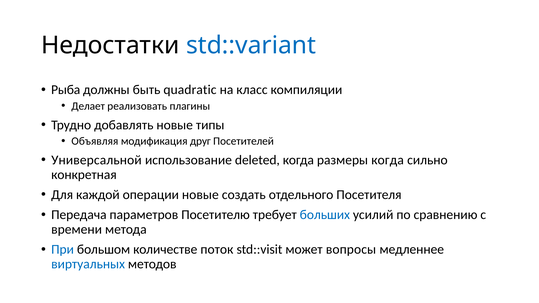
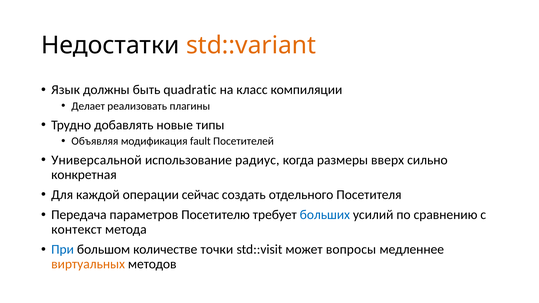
std::variant colour: blue -> orange
Рыба: Рыба -> Язык
друг: друг -> fault
deleted: deleted -> радиус
размеры когда: когда -> вверх
операции новые: новые -> сейчас
времени: времени -> контекст
поток: поток -> точки
виртуальных colour: blue -> orange
